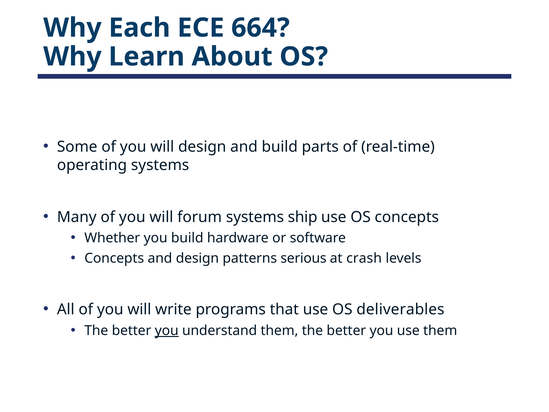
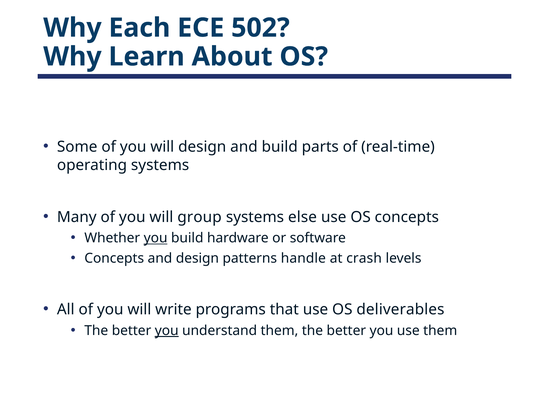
664: 664 -> 502
forum: forum -> group
ship: ship -> else
you at (156, 238) underline: none -> present
serious: serious -> handle
